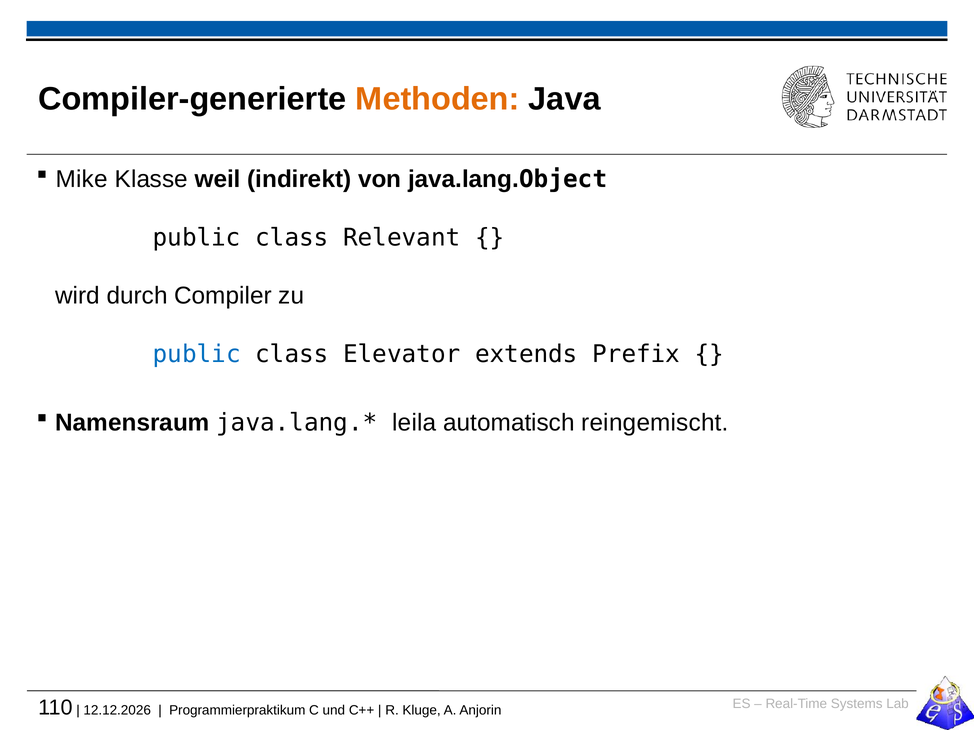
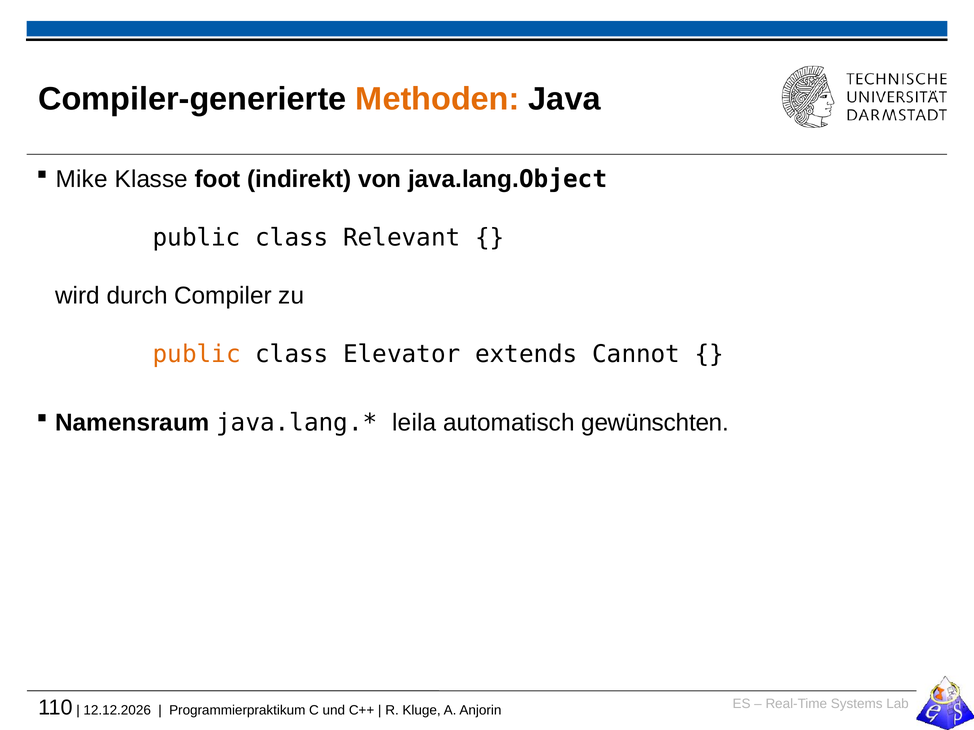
weil: weil -> foot
public at (197, 355) colour: blue -> orange
Prefix: Prefix -> Cannot
reingemischt: reingemischt -> gewünschten
